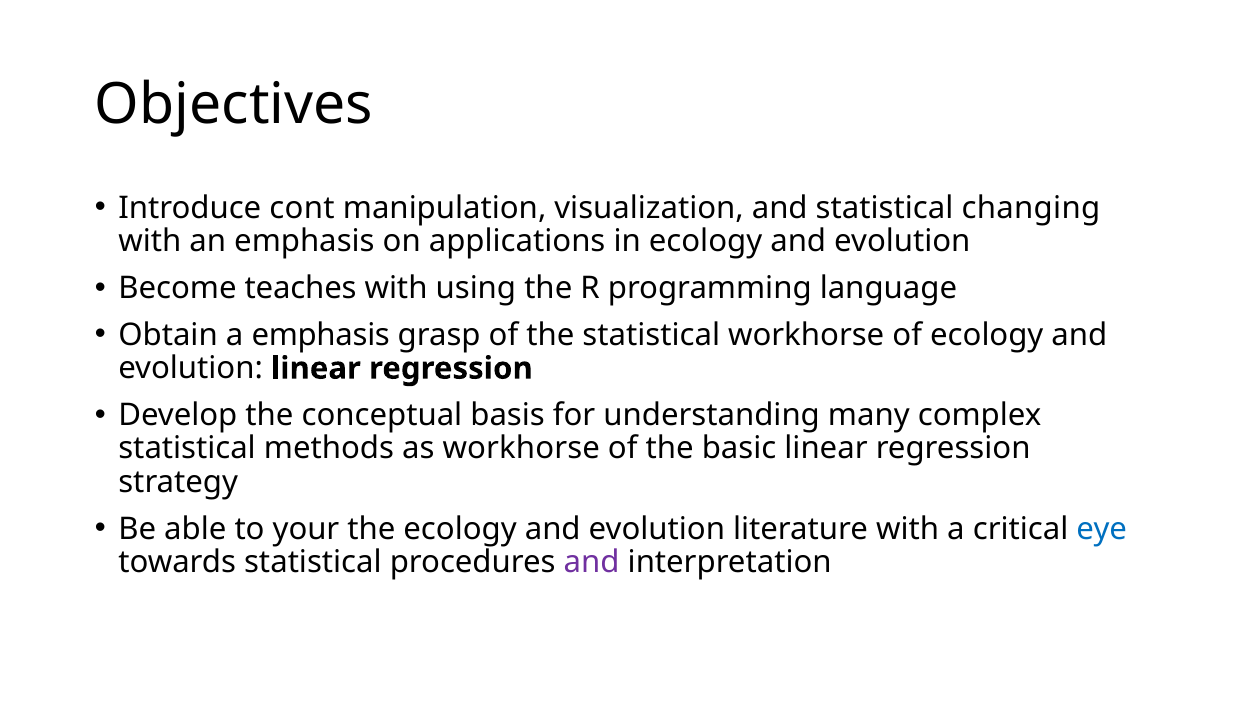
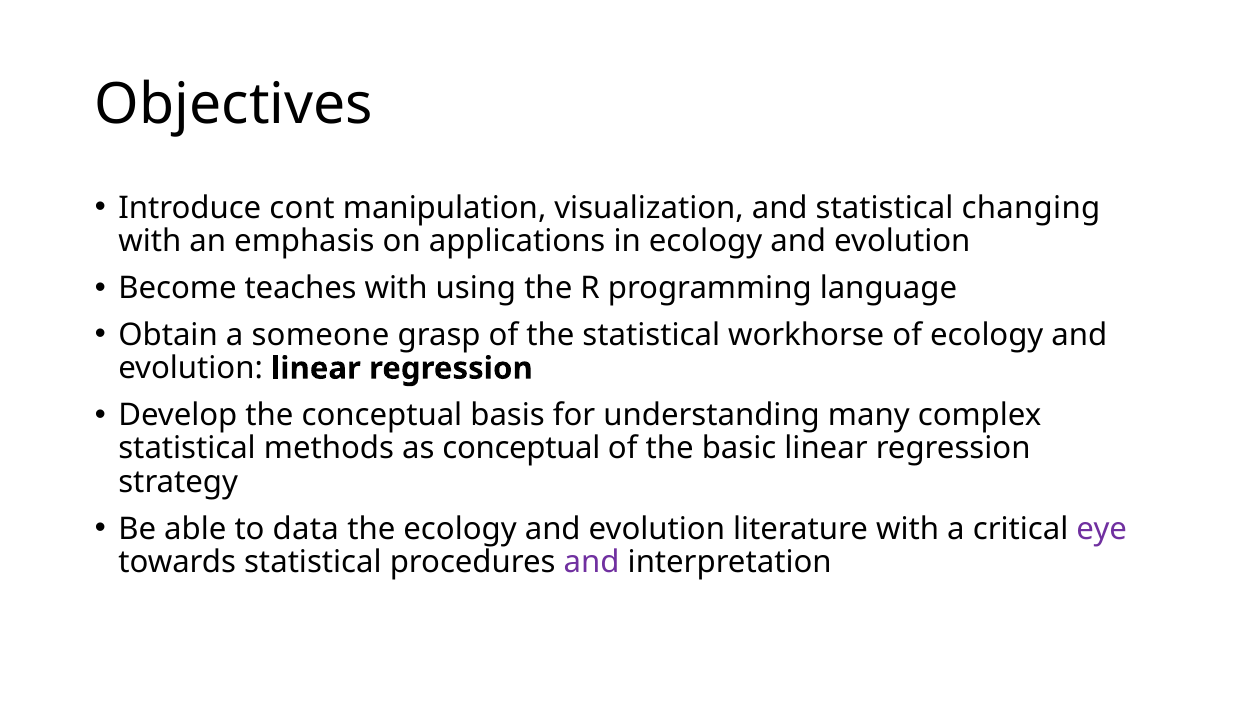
a emphasis: emphasis -> someone
as workhorse: workhorse -> conceptual
your: your -> data
eye colour: blue -> purple
